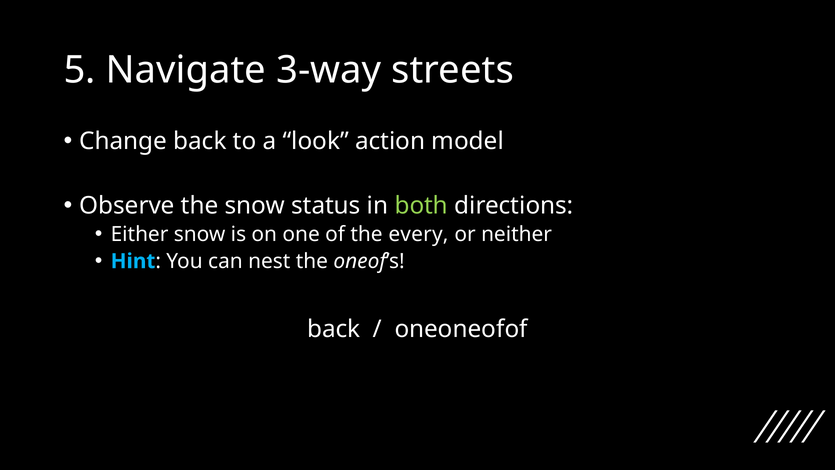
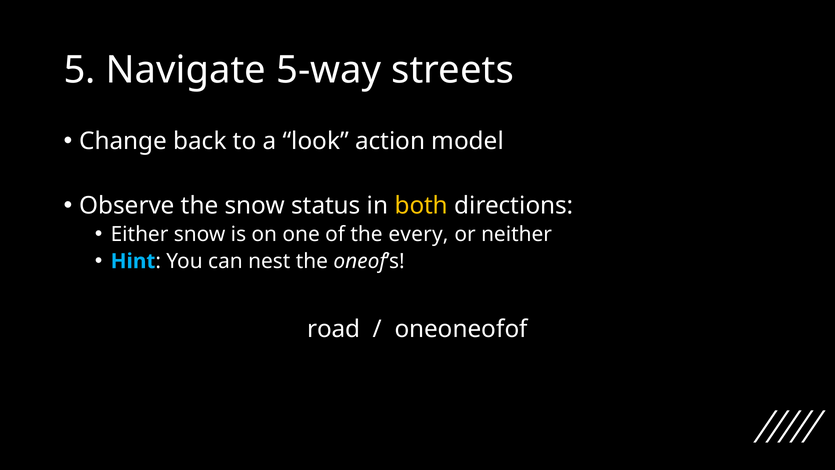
3-way: 3-way -> 5-way
both colour: light green -> yellow
back at (334, 329): back -> road
